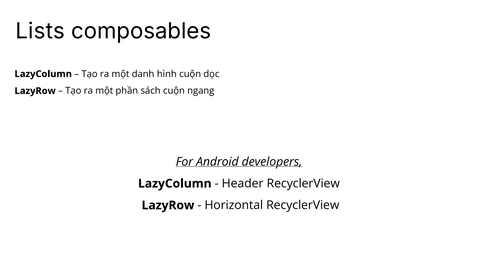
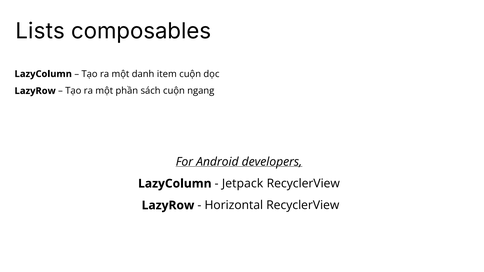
hình: hình -> item
Header: Header -> Jetpack
